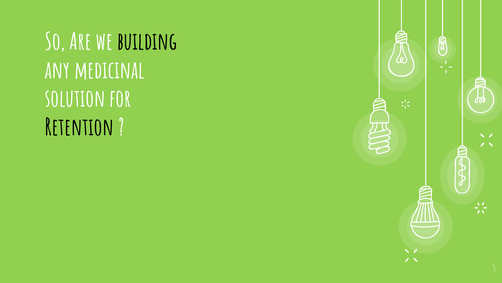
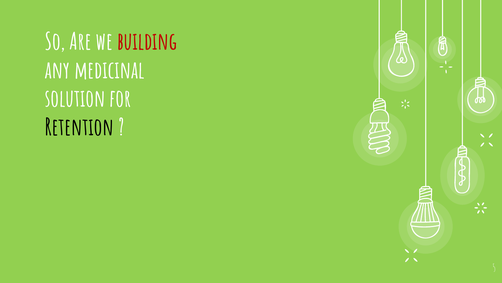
building colour: black -> red
